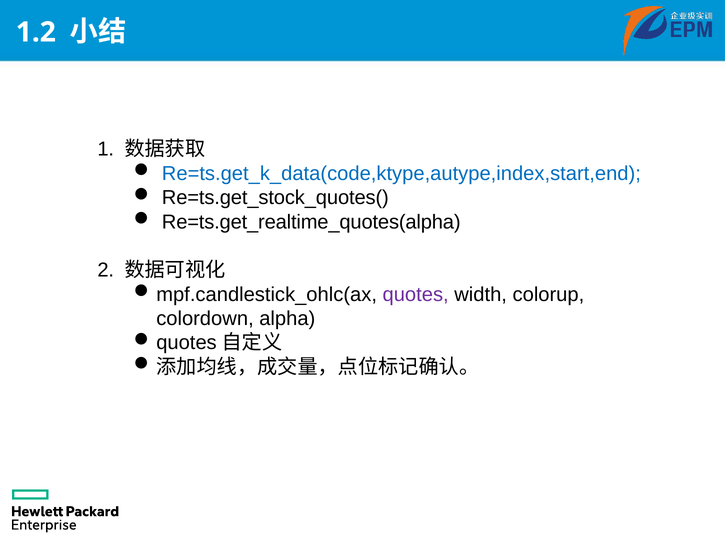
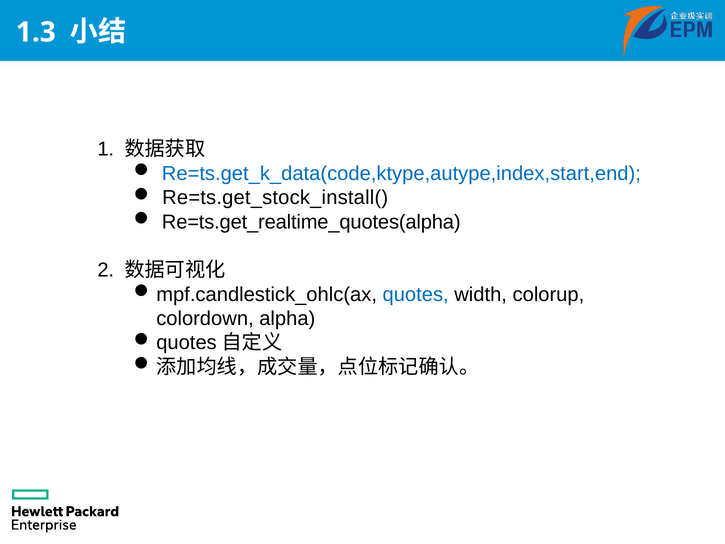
1.2: 1.2 -> 1.3
Re=ts.get_stock_quotes(: Re=ts.get_stock_quotes( -> Re=ts.get_stock_install(
quotes colour: purple -> blue
